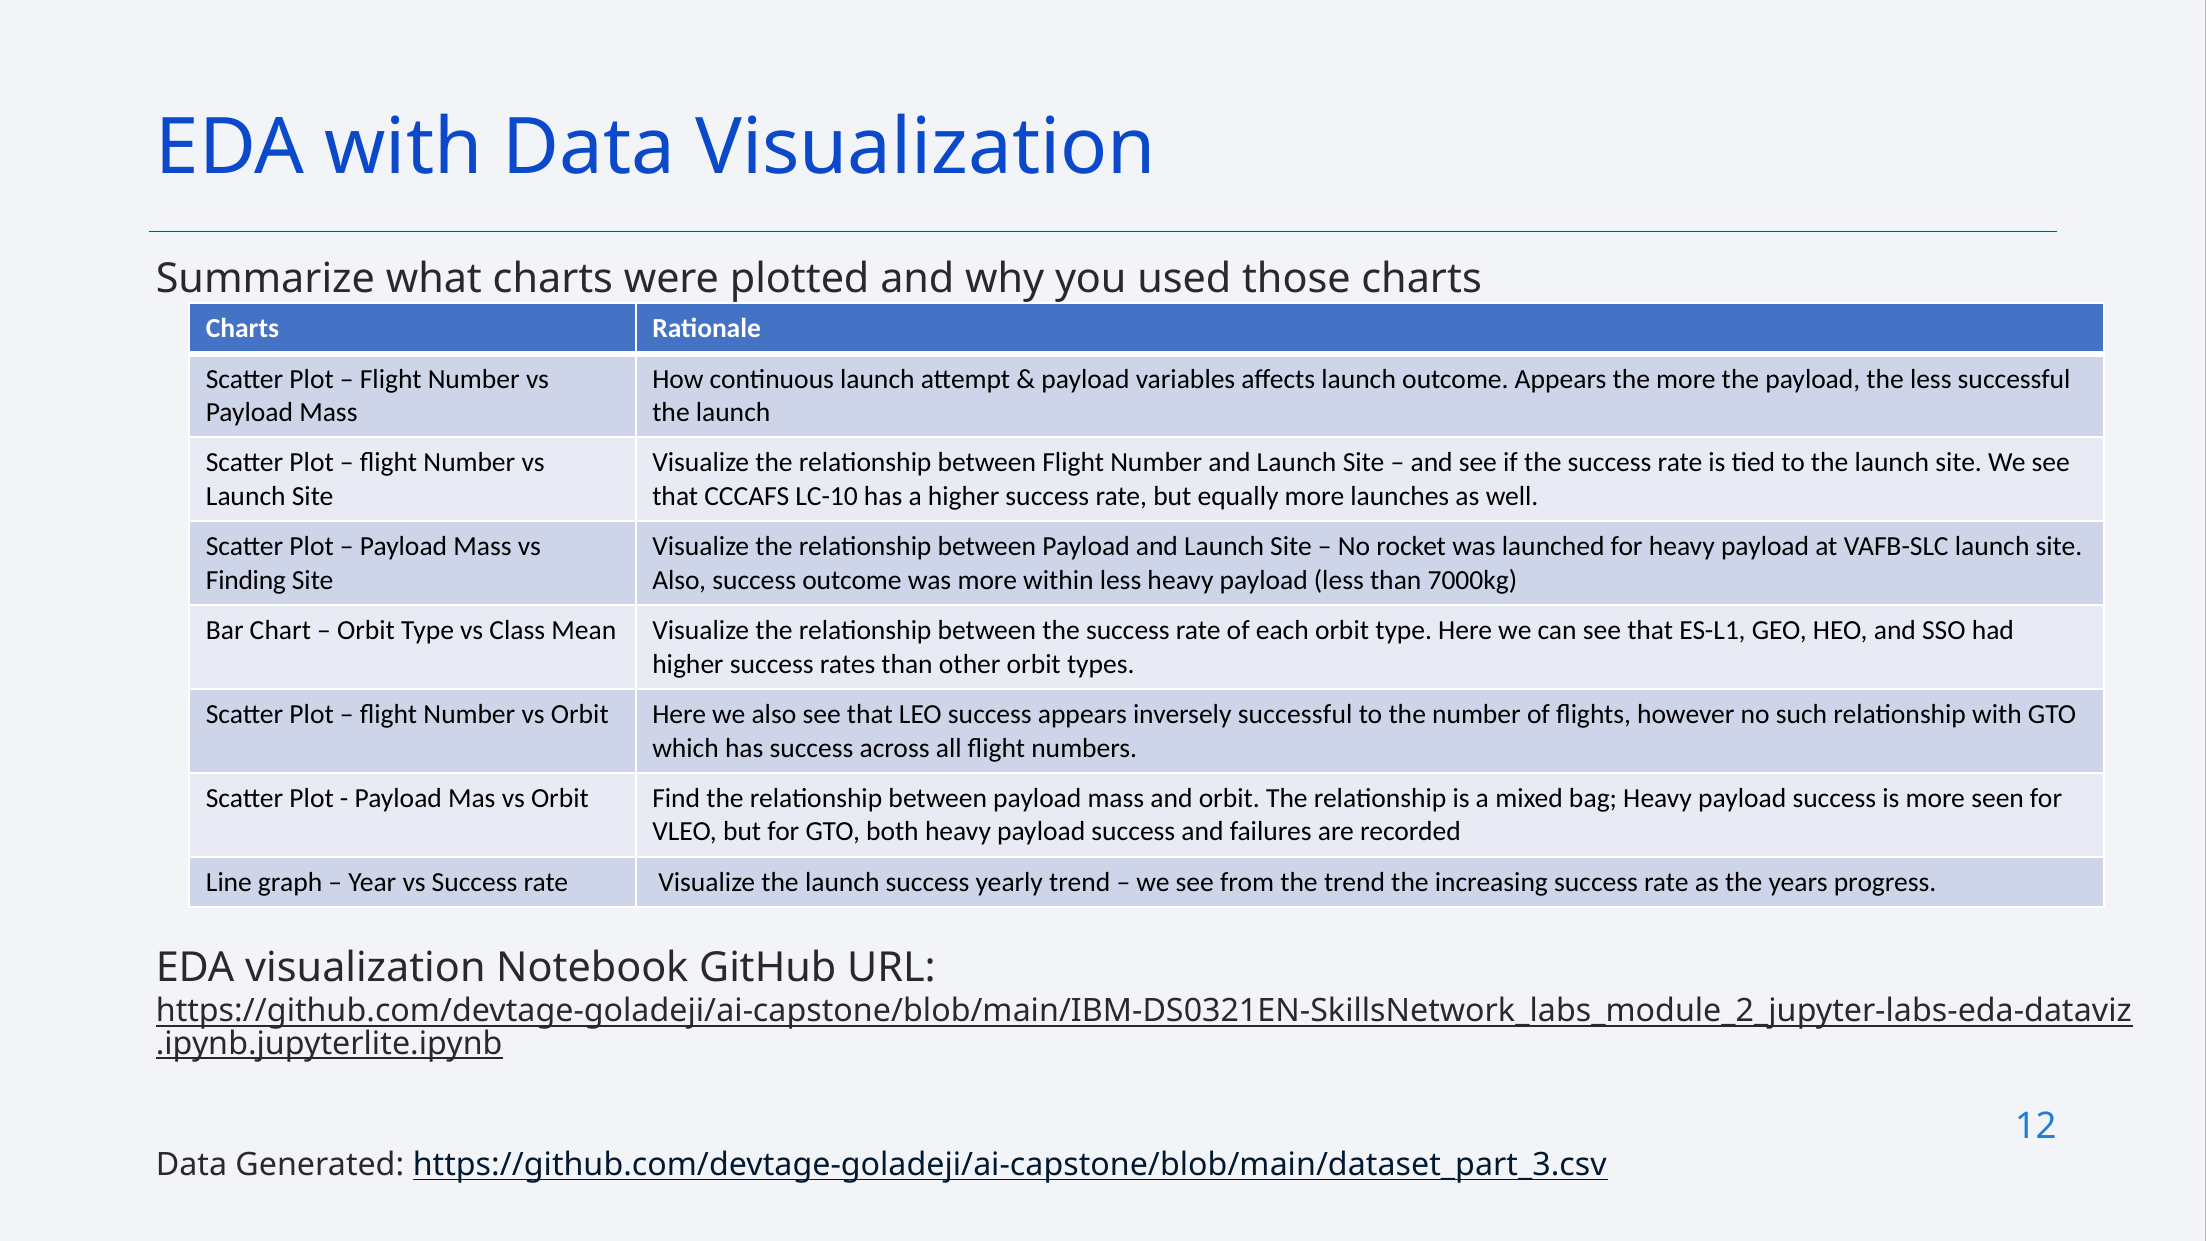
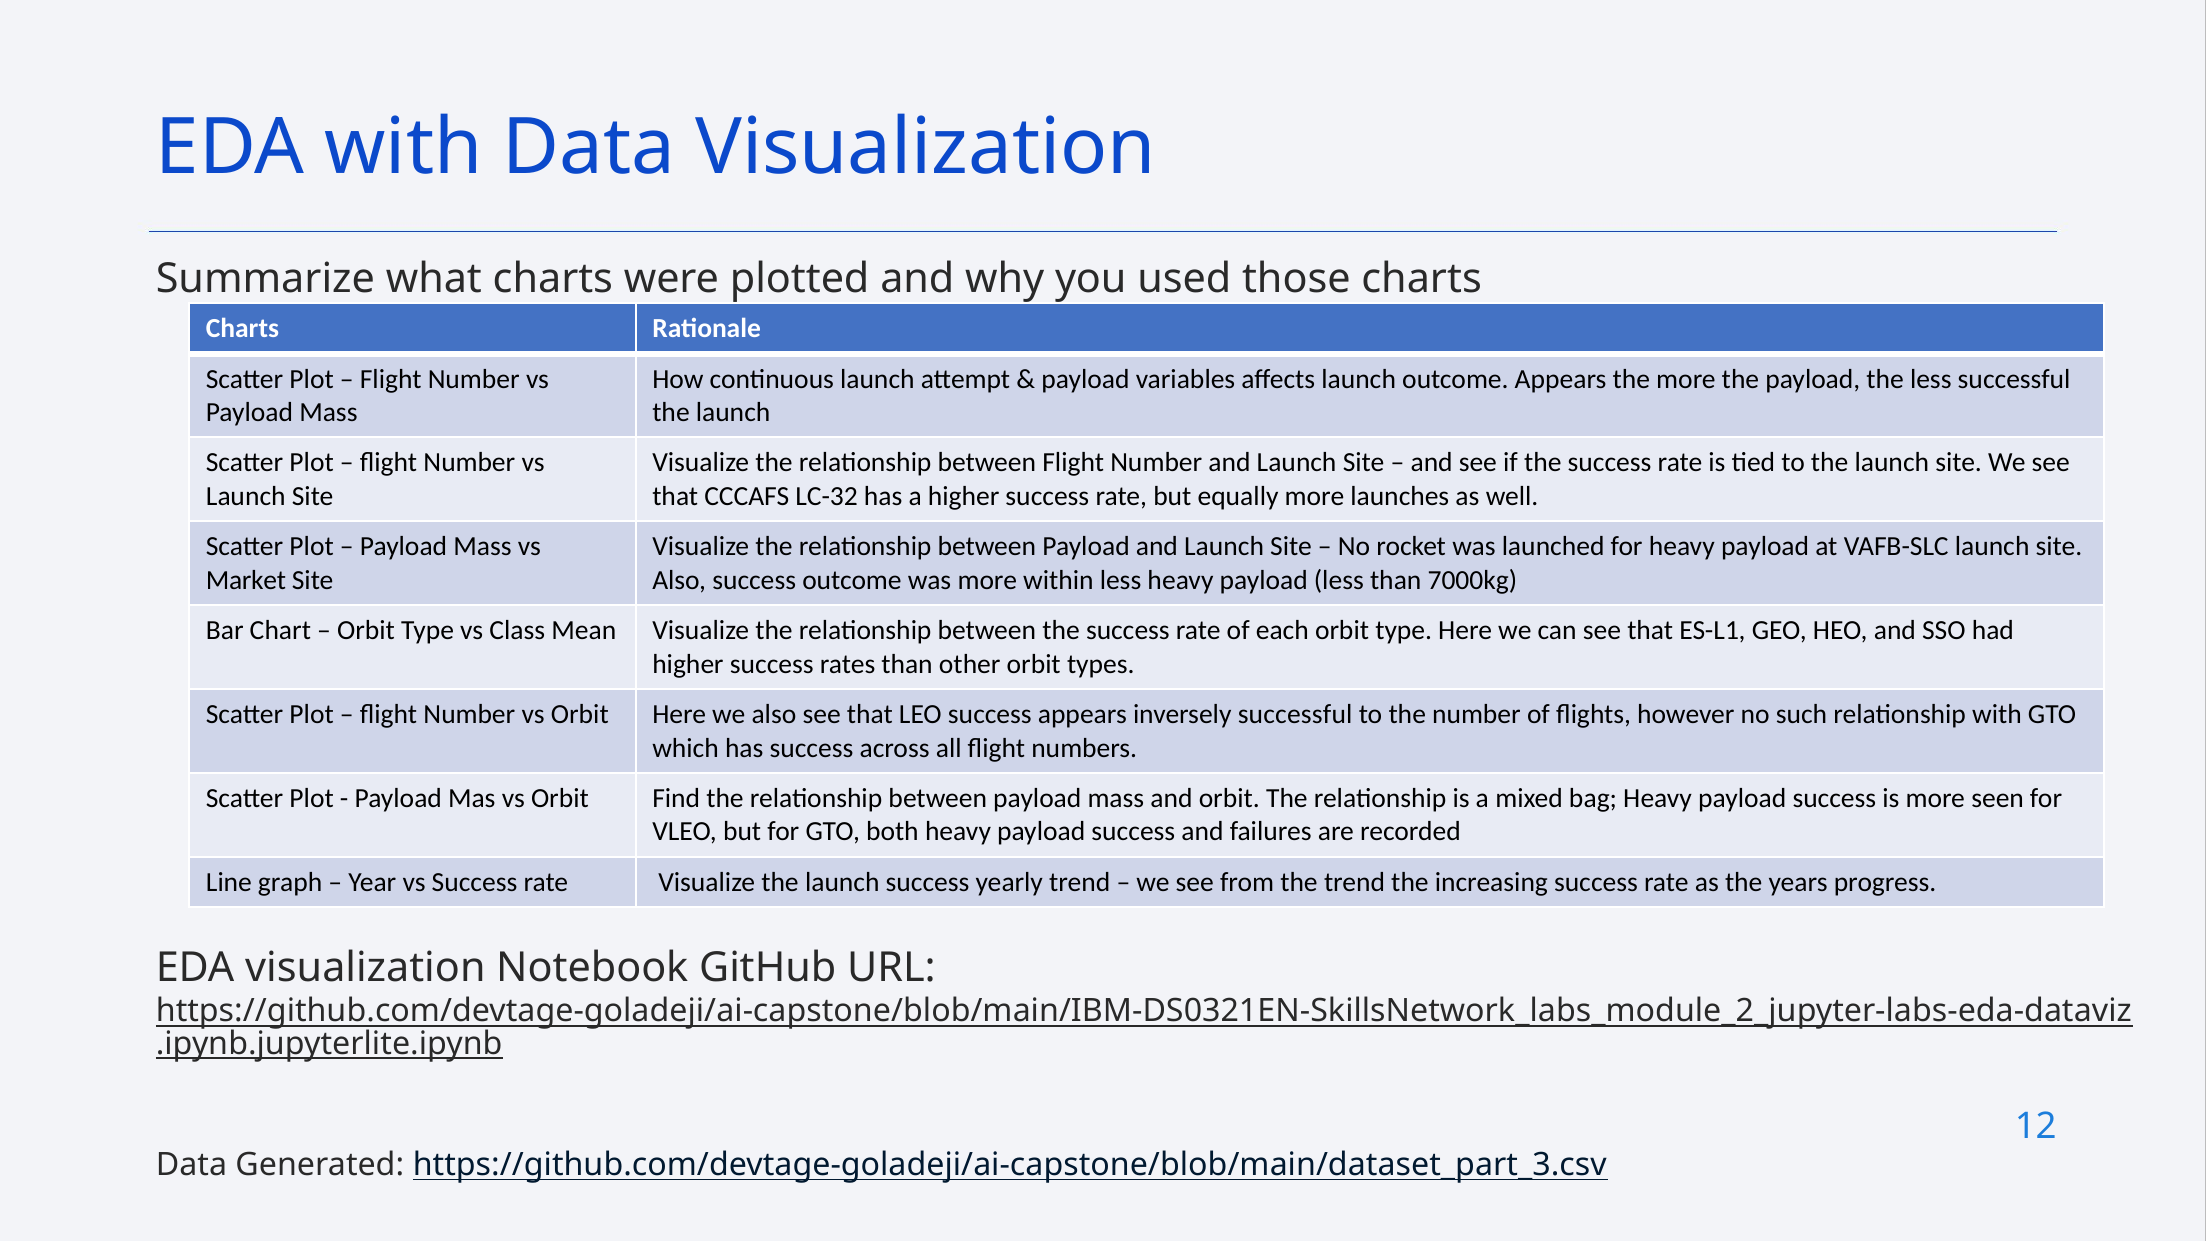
LC-10: LC-10 -> LC-32
Finding: Finding -> Market
